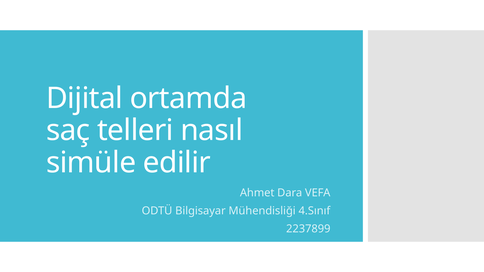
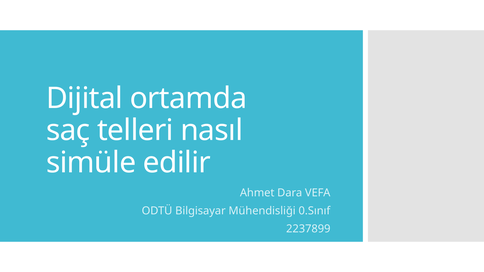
4.Sınıf: 4.Sınıf -> 0.Sınıf
